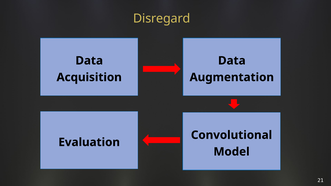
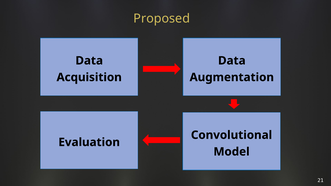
Disregard: Disregard -> Proposed
